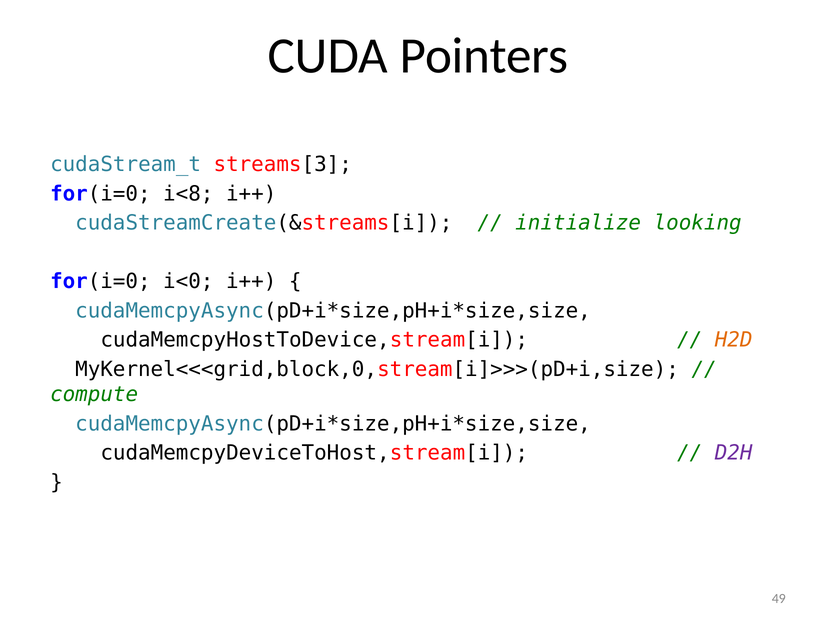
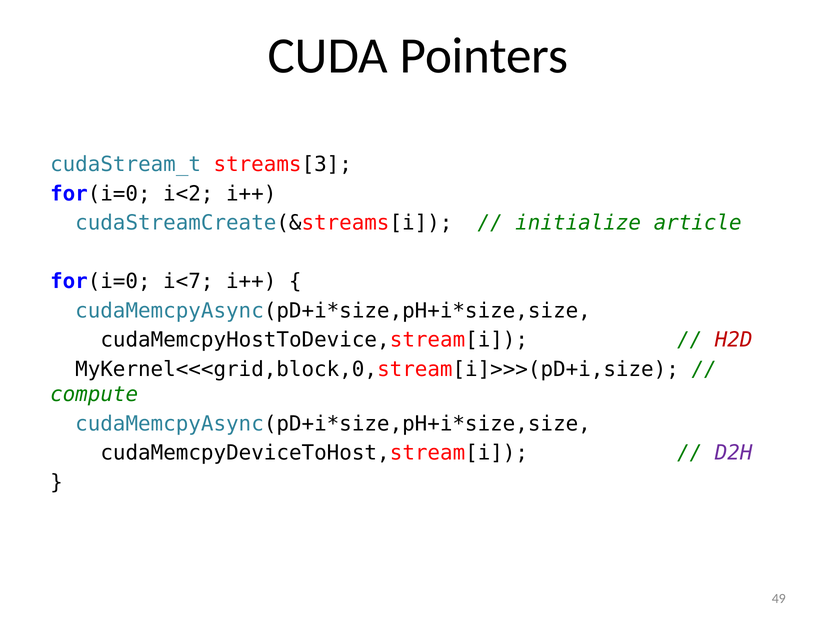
i<8: i<8 -> i<2
looking: looking -> article
i<0: i<0 -> i<7
H2D colour: orange -> red
